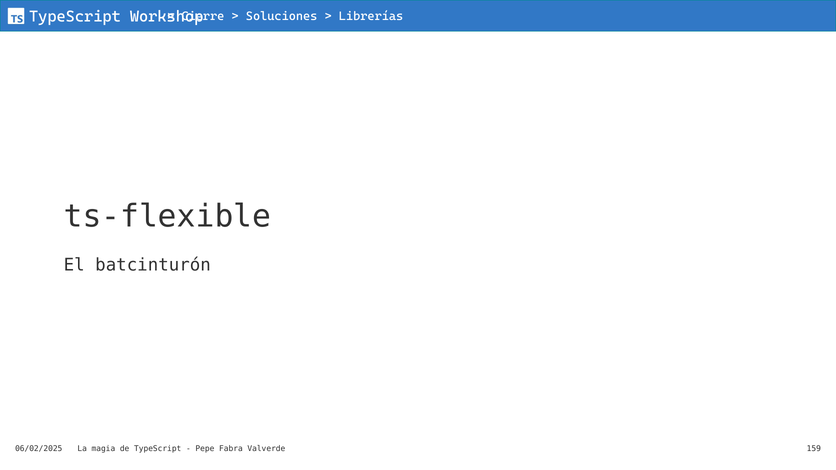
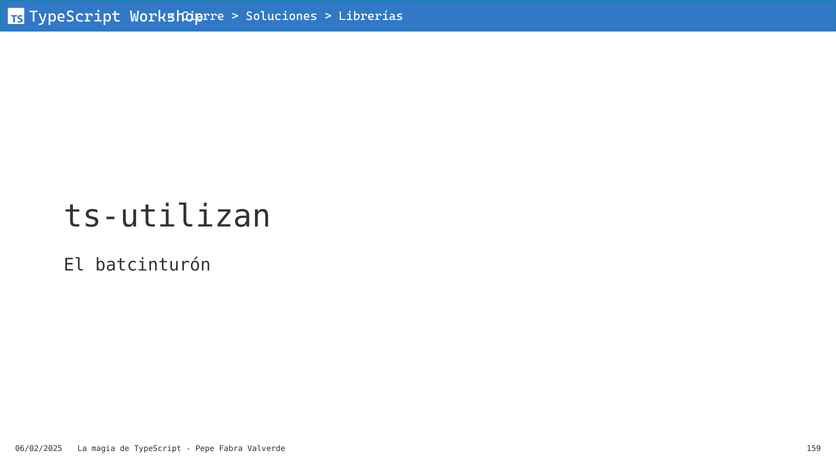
ts-flexible: ts-flexible -> ts-utilizan
